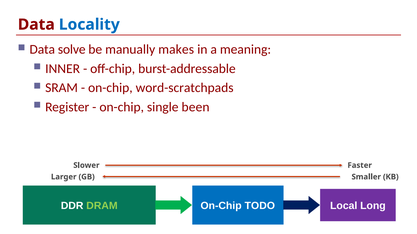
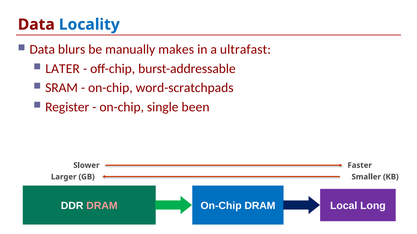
solve: solve -> blurs
meaning: meaning -> ultrafast
INNER: INNER -> LATER
DRAM at (102, 206) colour: light green -> pink
On-Chip TODO: TODO -> DRAM
